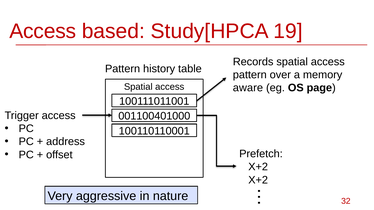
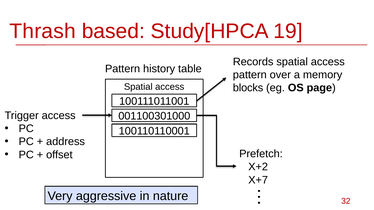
Access at (43, 31): Access -> Thrash
aware: aware -> blocks
001100401000: 001100401000 -> 001100301000
X+2 at (258, 180): X+2 -> X+7
